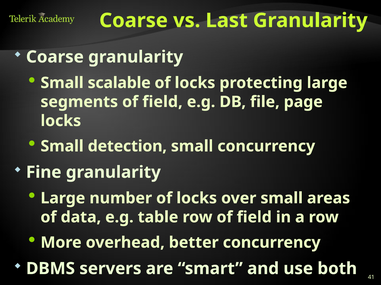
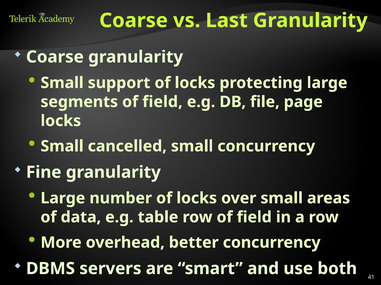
scalable: scalable -> support
detection: detection -> cancelled
